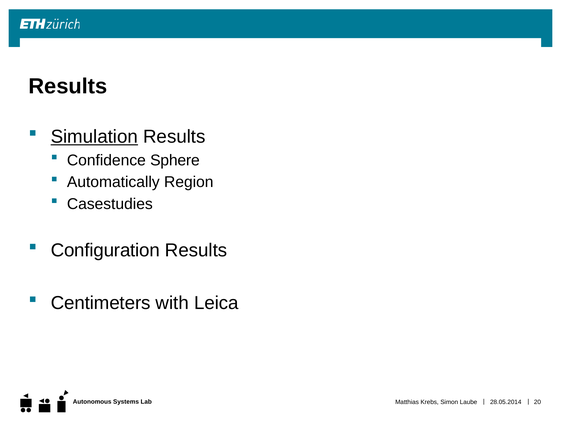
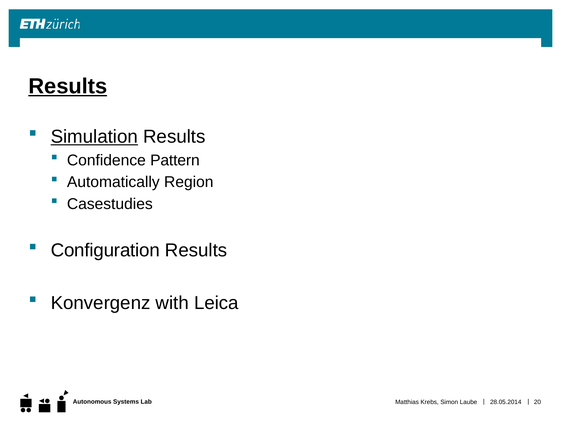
Results at (68, 86) underline: none -> present
Sphere: Sphere -> Pattern
Centimeters: Centimeters -> Konvergenz
